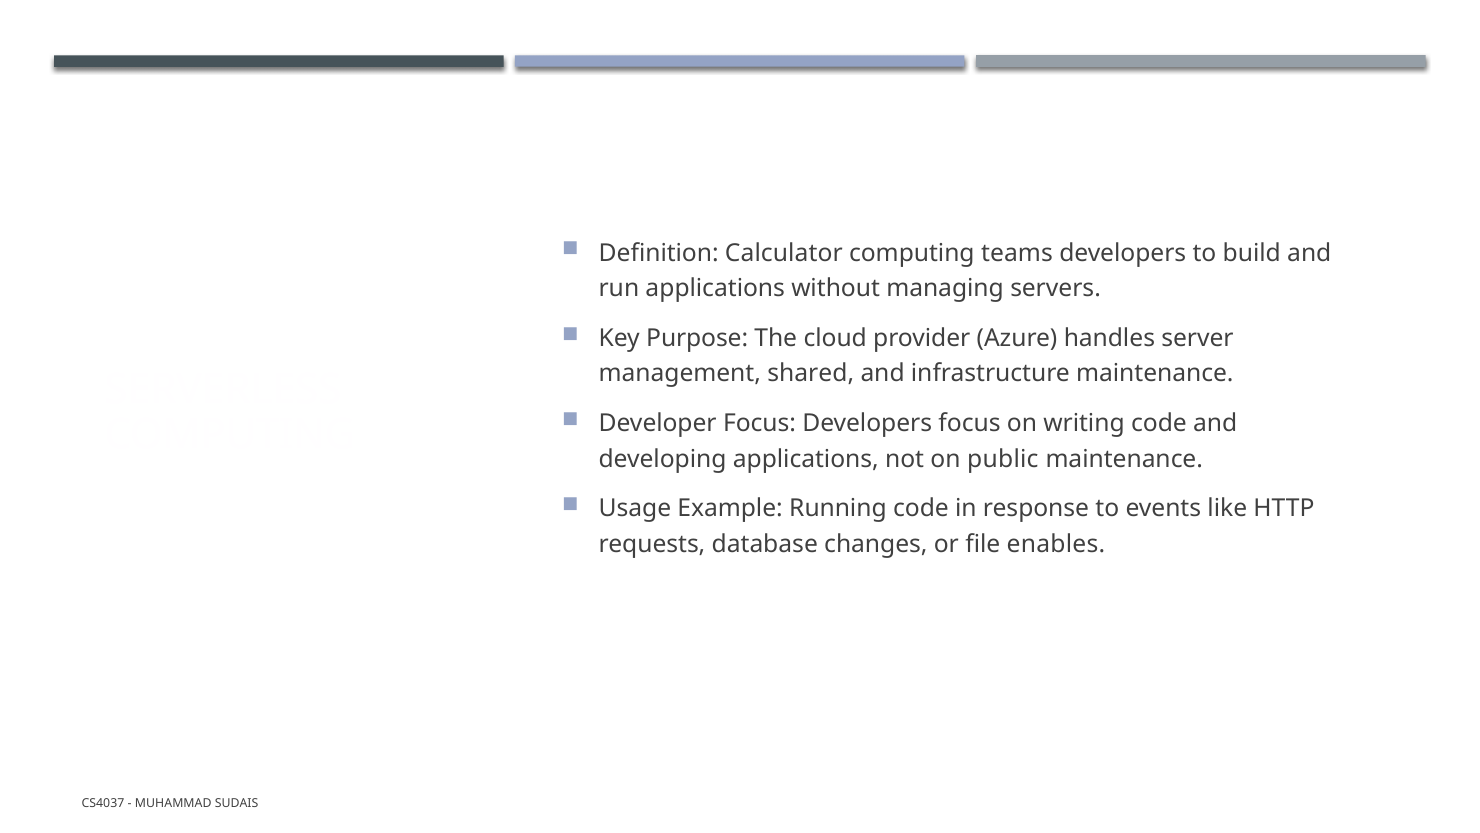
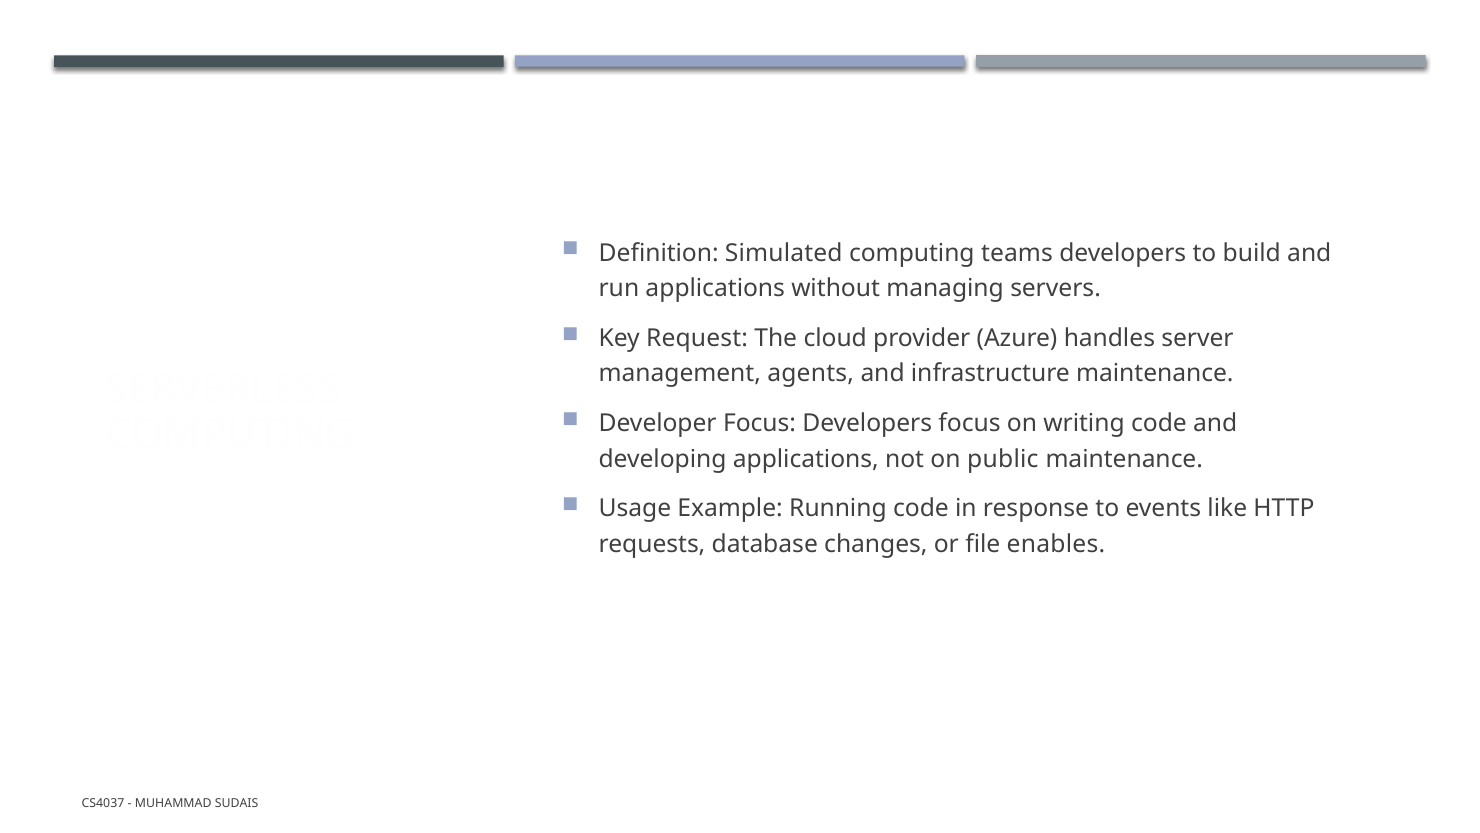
Calculator: Calculator -> Simulated
Purpose: Purpose -> Request
shared: shared -> agents
